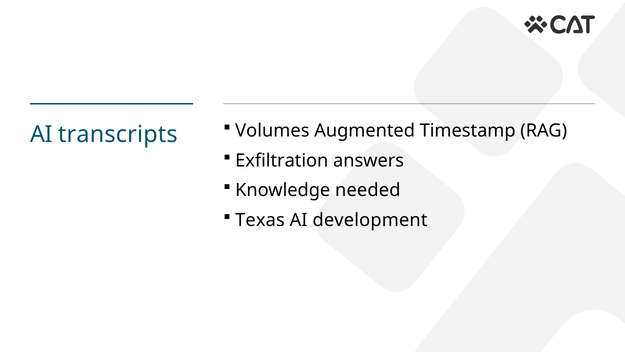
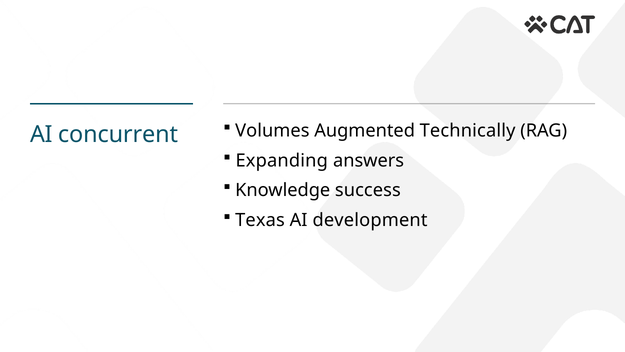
transcripts: transcripts -> concurrent
Timestamp: Timestamp -> Technically
Exfiltration: Exfiltration -> Expanding
needed: needed -> success
